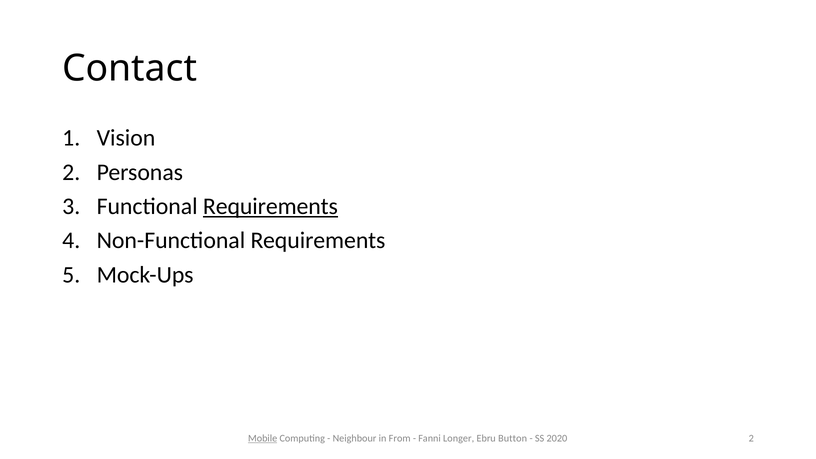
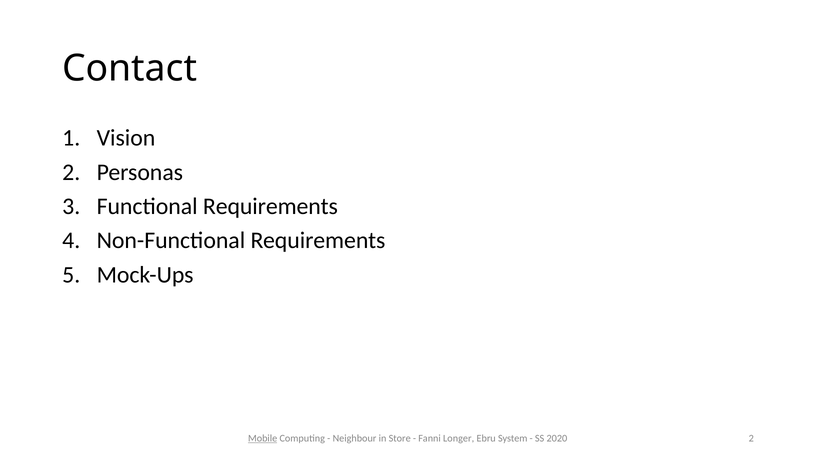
Requirements at (270, 206) underline: present -> none
From: From -> Store
Button: Button -> System
